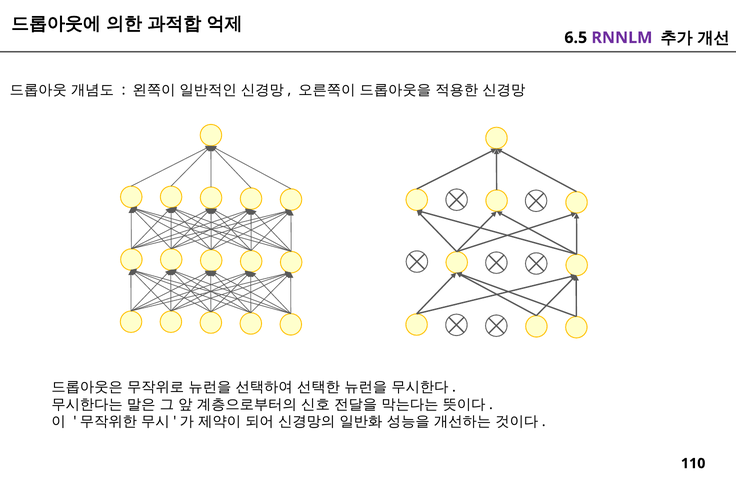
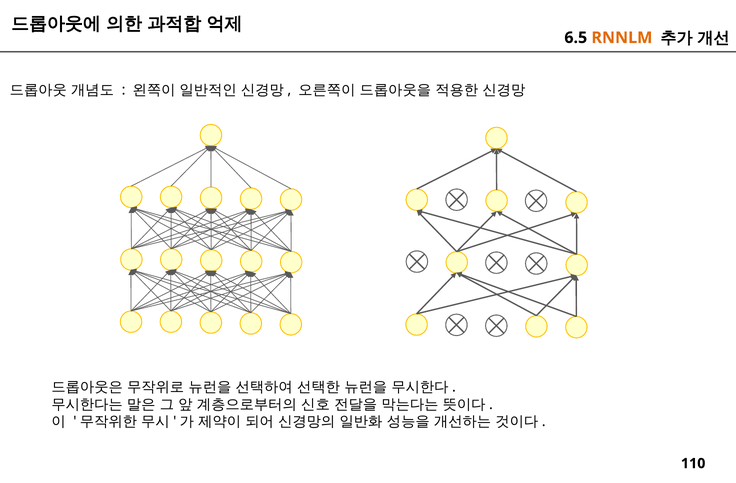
RNNLM colour: purple -> orange
